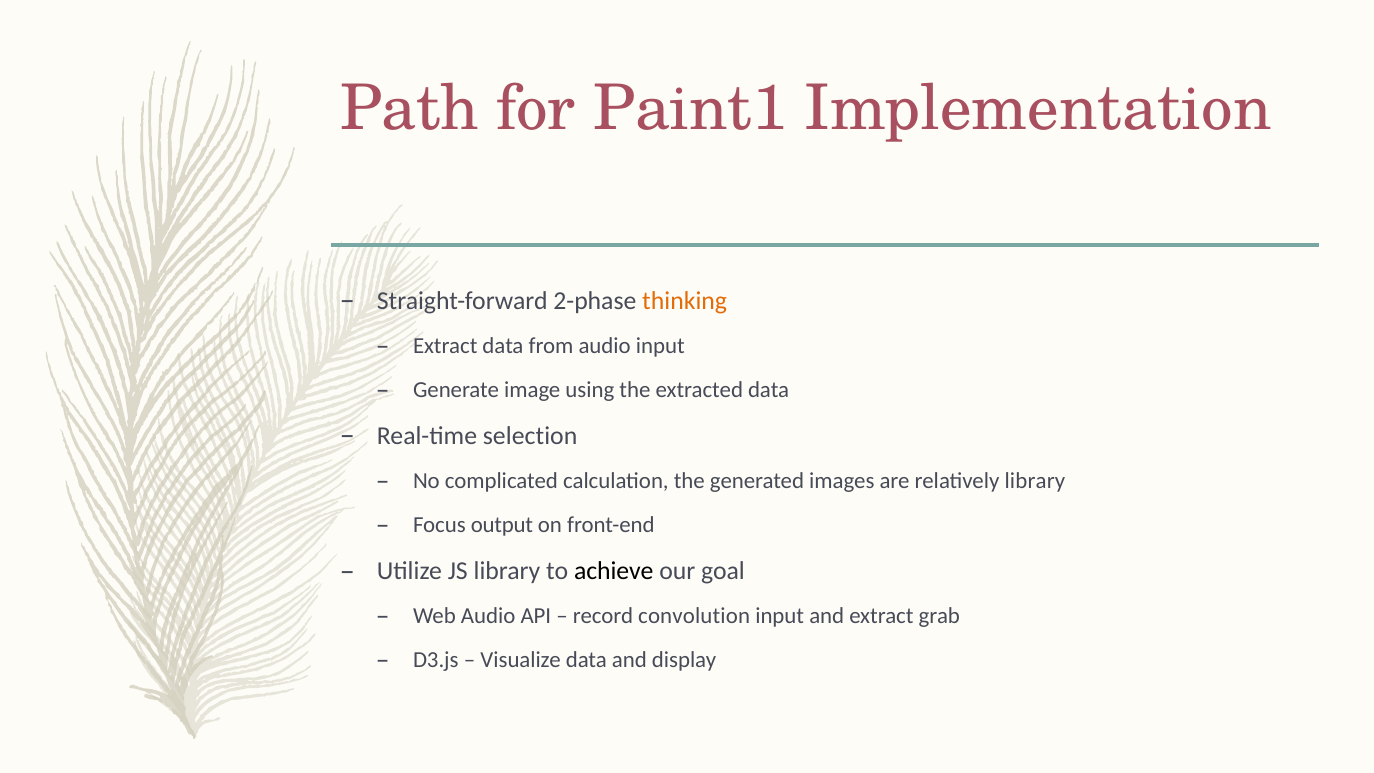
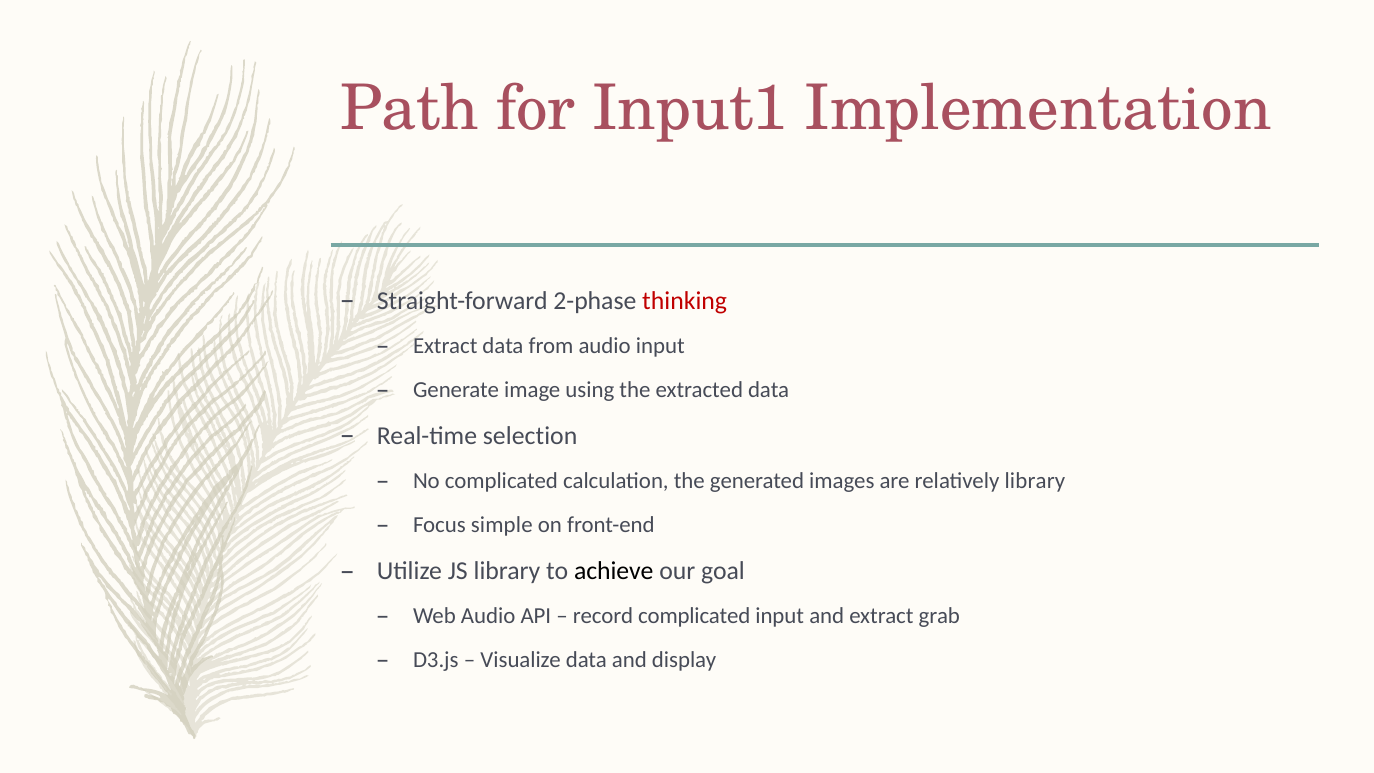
Paint1: Paint1 -> Input1
thinking colour: orange -> red
output: output -> simple
record convolution: convolution -> complicated
